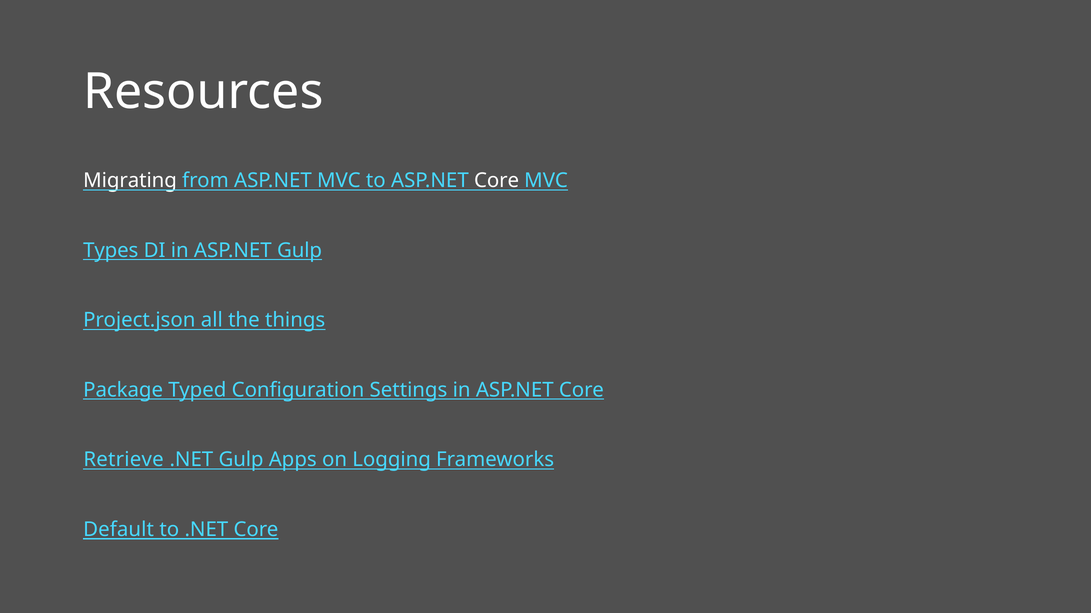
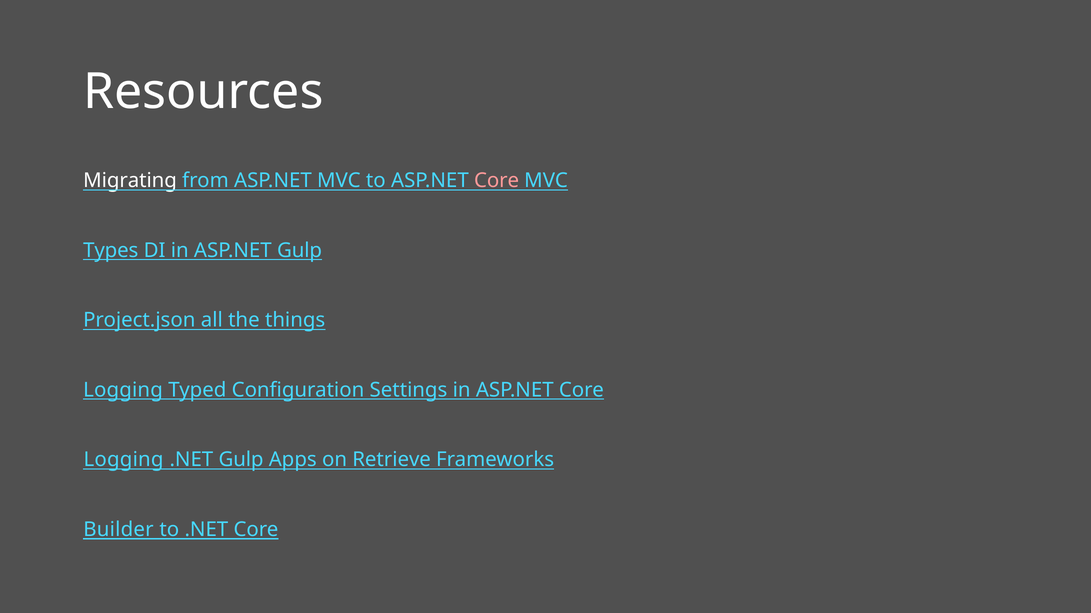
Core at (497, 181) colour: white -> pink
Package at (123, 390): Package -> Logging
Retrieve at (124, 460): Retrieve -> Logging
Logging: Logging -> Retrieve
Default: Default -> Builder
